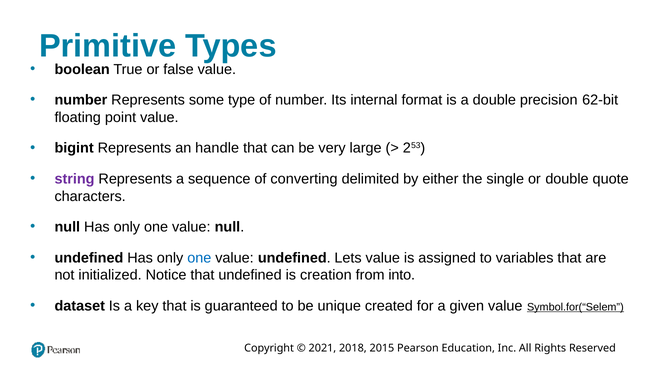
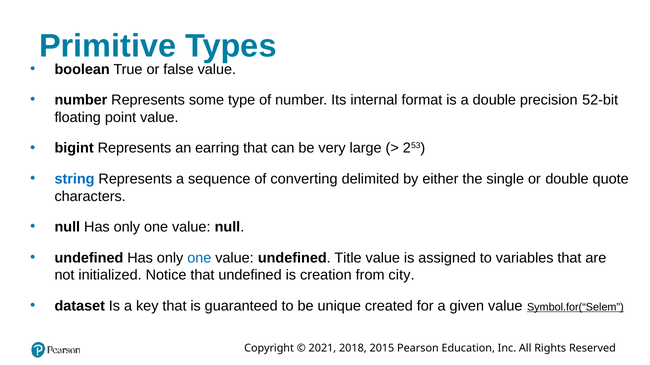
62-bit: 62-bit -> 52-bit
handle: handle -> earring
string colour: purple -> blue
Lets: Lets -> Title
into: into -> city
